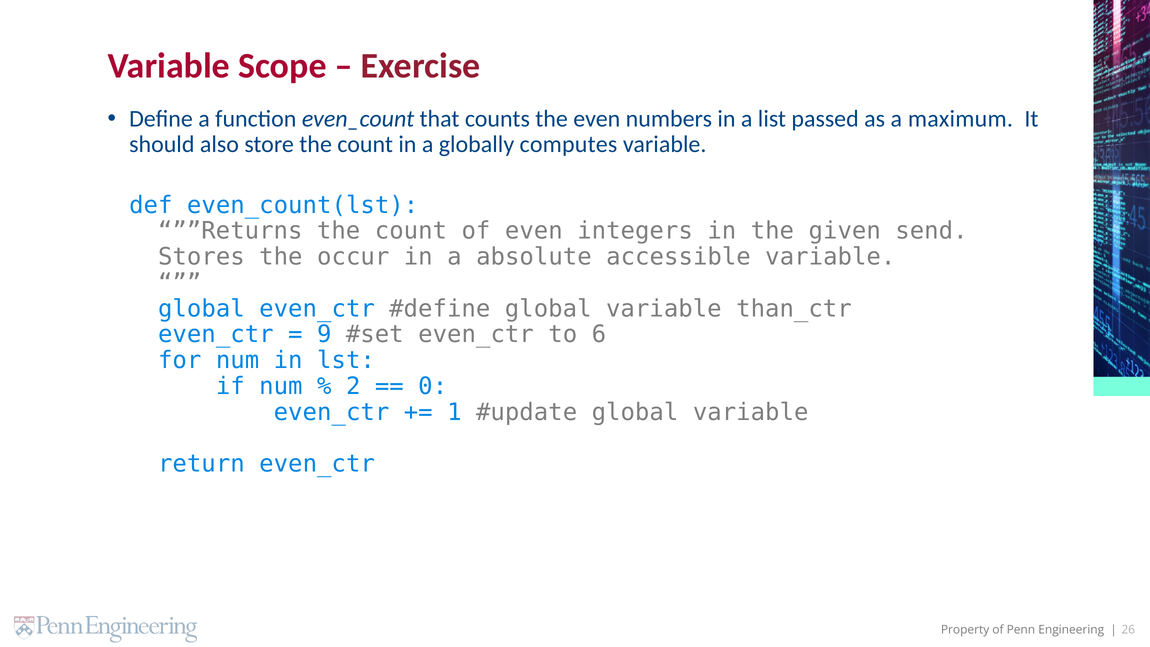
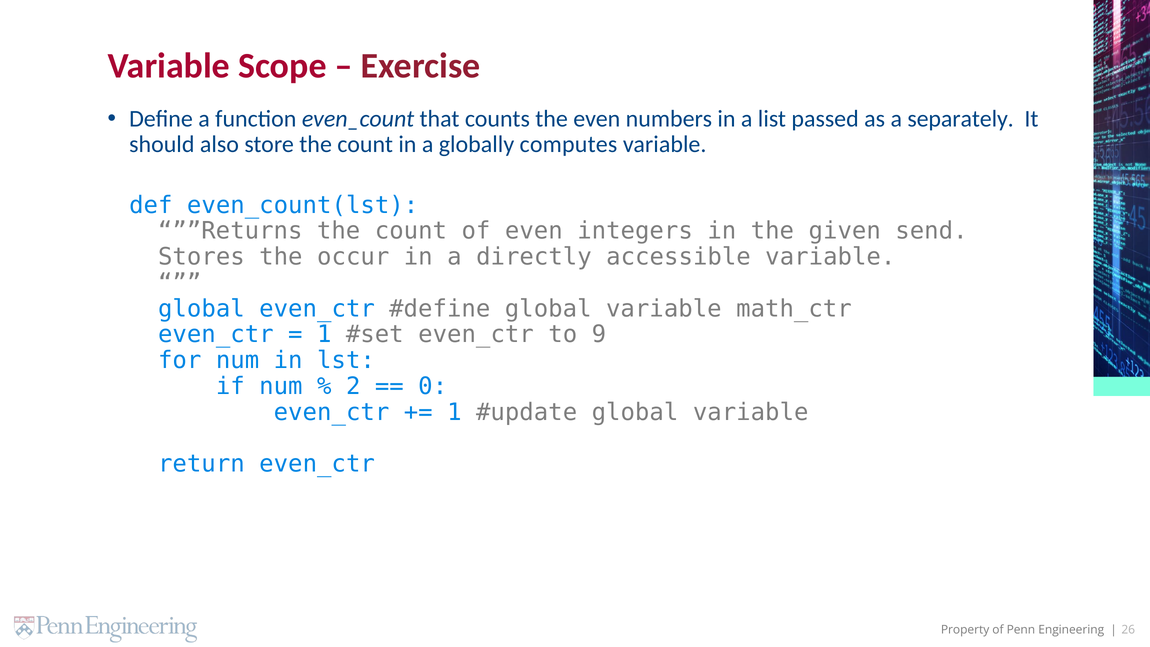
maximum: maximum -> separately
absolute: absolute -> directly
than_ctr: than_ctr -> math_ctr
9 at (324, 335): 9 -> 1
6: 6 -> 9
